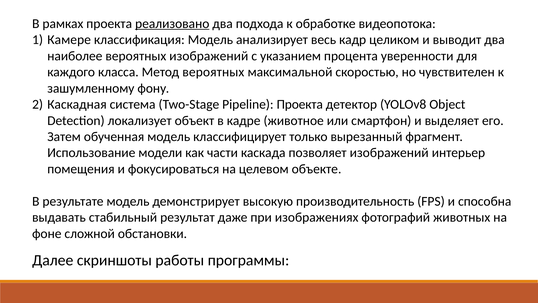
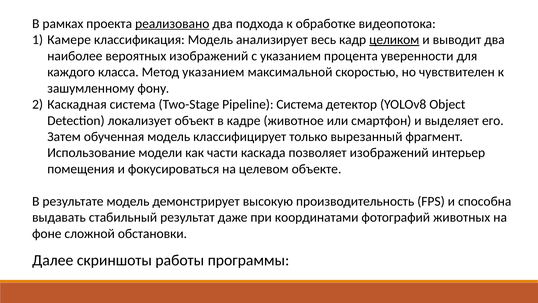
целиком underline: none -> present
Метод вероятных: вероятных -> указанием
Pipeline Проекта: Проекта -> Система
изображениях: изображениях -> координатами
